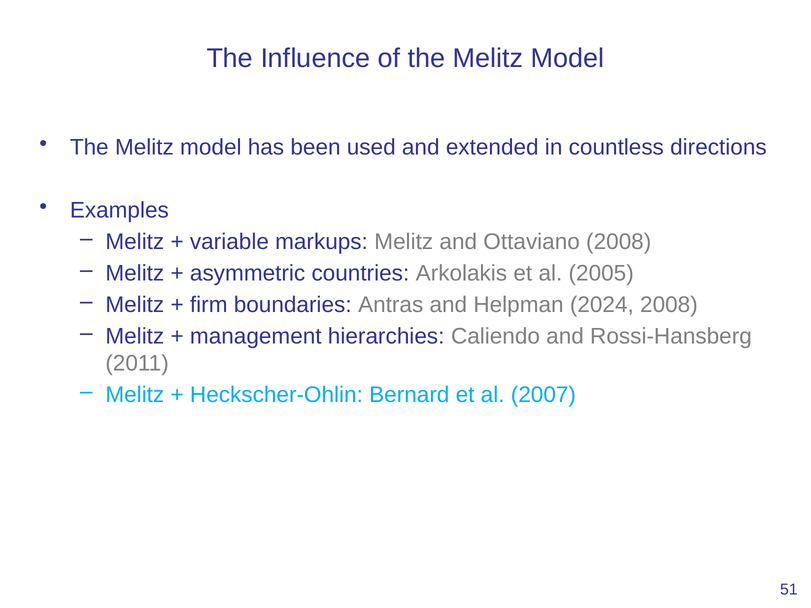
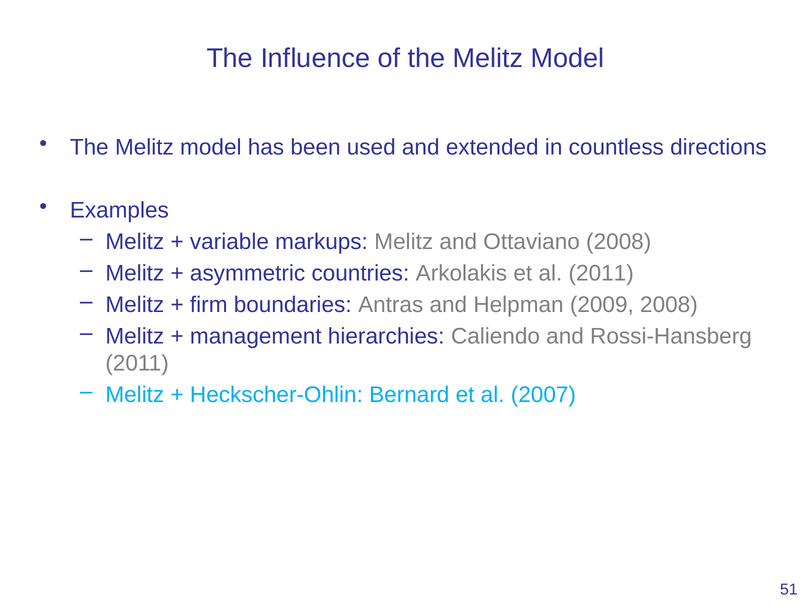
al 2005: 2005 -> 2011
2024: 2024 -> 2009
